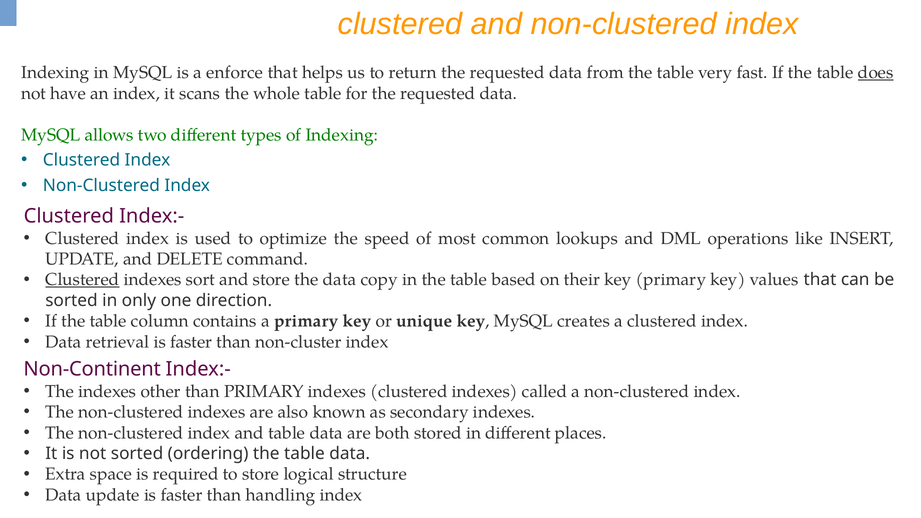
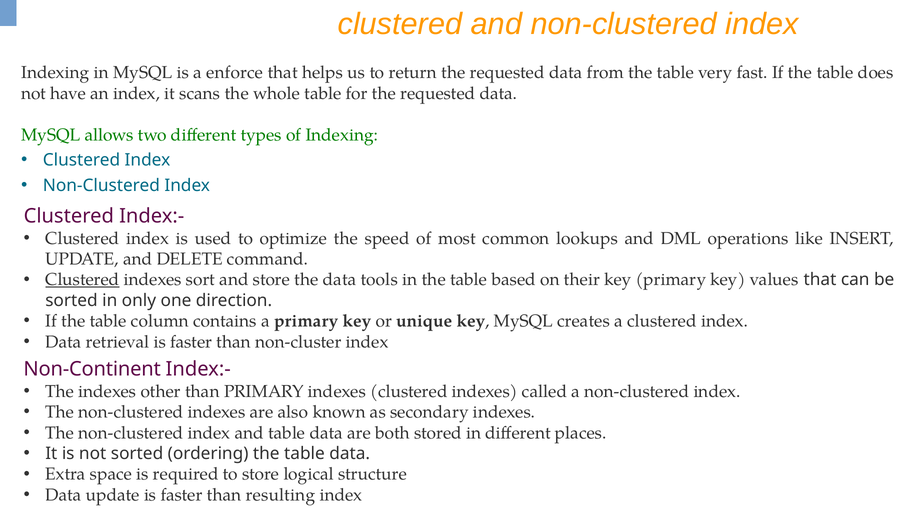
does underline: present -> none
copy: copy -> tools
handling: handling -> resulting
